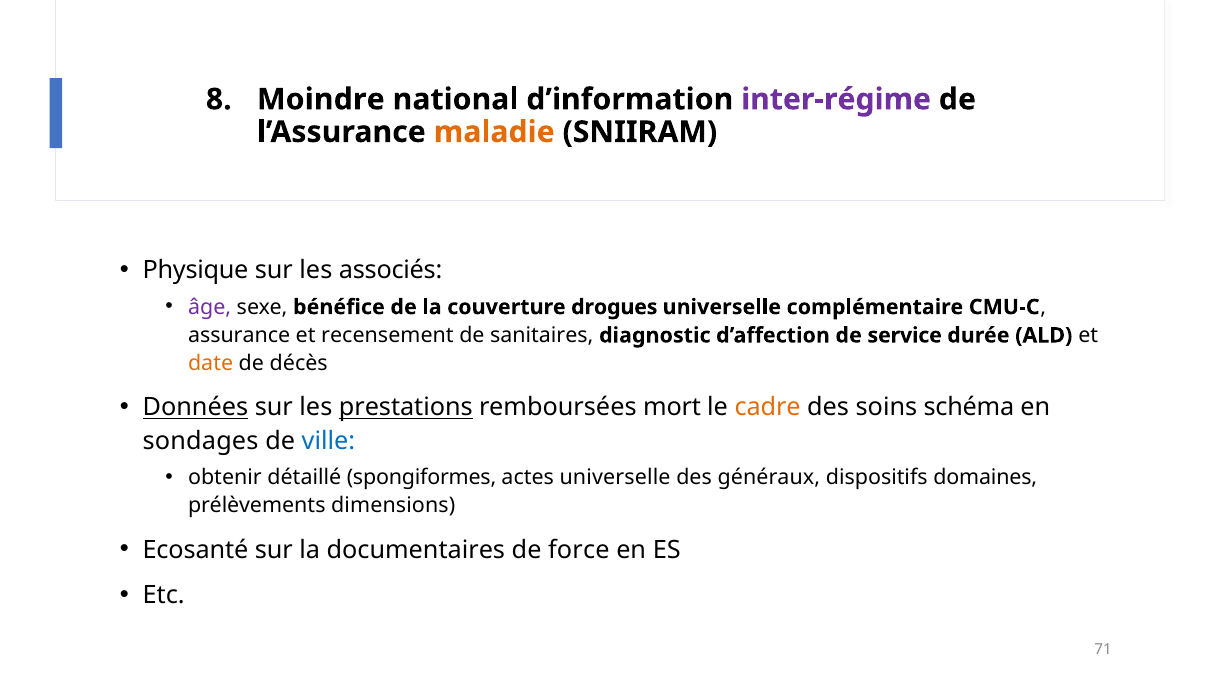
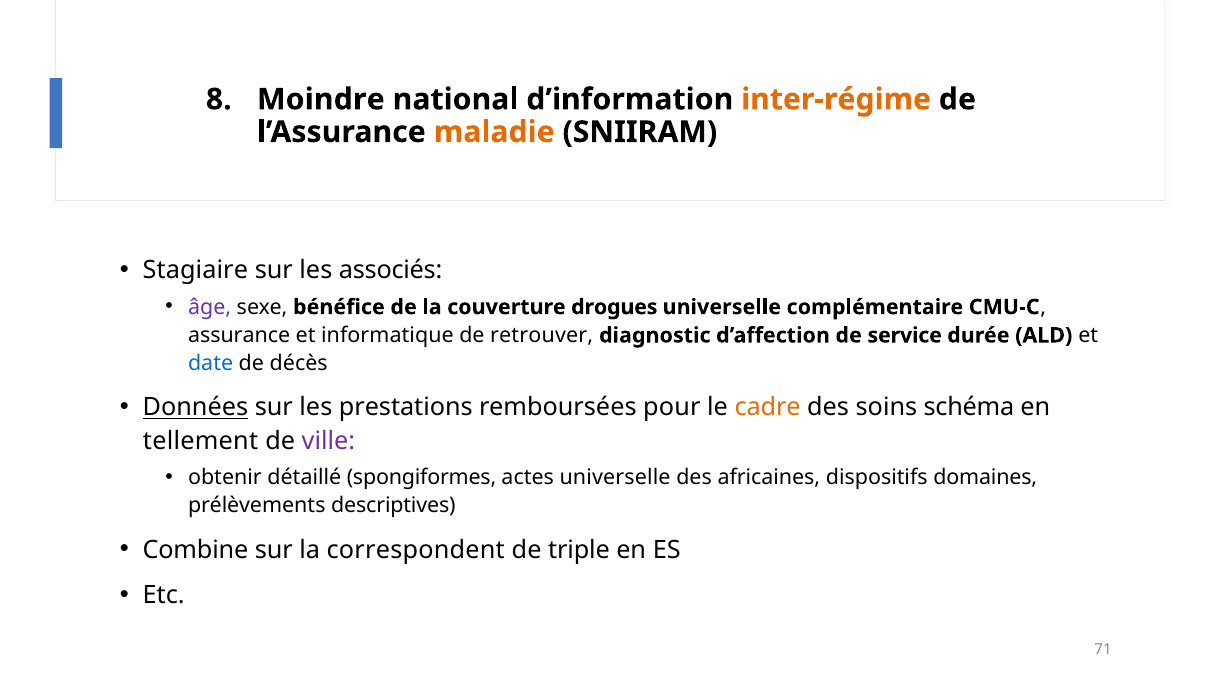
inter-régime colour: purple -> orange
Physique: Physique -> Stagiaire
recensement: recensement -> informatique
sanitaires: sanitaires -> retrouver
date colour: orange -> blue
prestations underline: present -> none
mort: mort -> pour
sondages: sondages -> tellement
ville colour: blue -> purple
généraux: généraux -> africaines
dimensions: dimensions -> descriptives
Ecosanté: Ecosanté -> Combine
documentaires: documentaires -> correspondent
force: force -> triple
